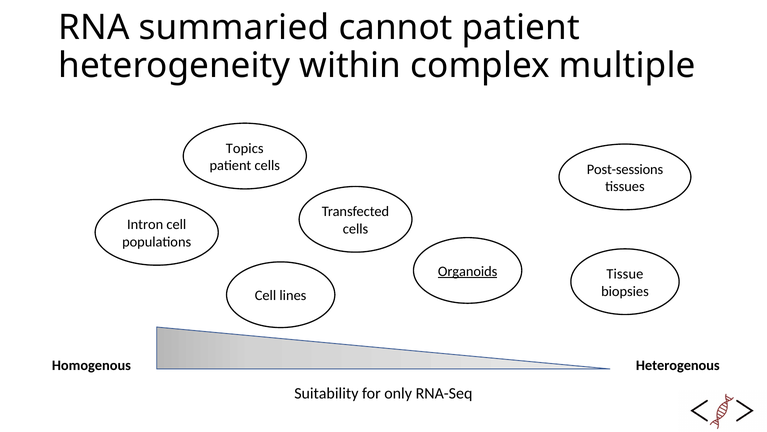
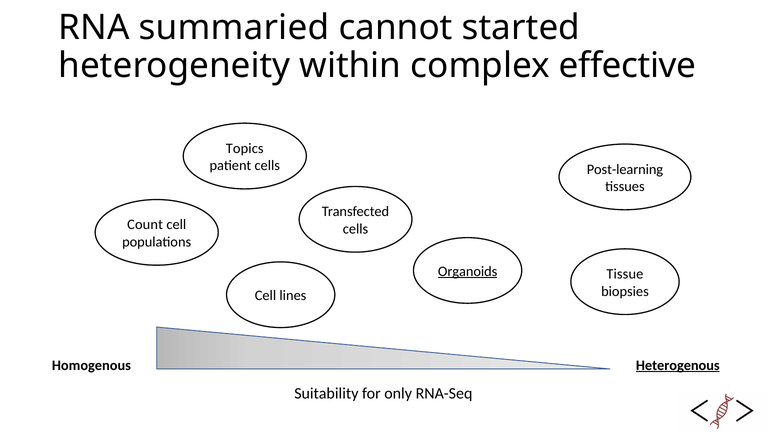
cannot patient: patient -> started
multiple: multiple -> effective
Post-sessions: Post-sessions -> Post-learning
Intron: Intron -> Count
Heterogenous underline: none -> present
